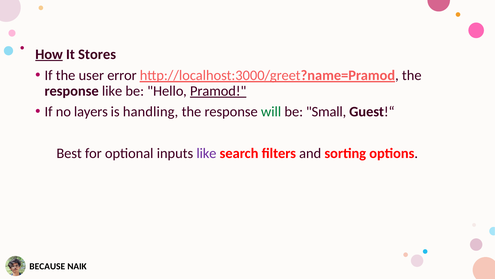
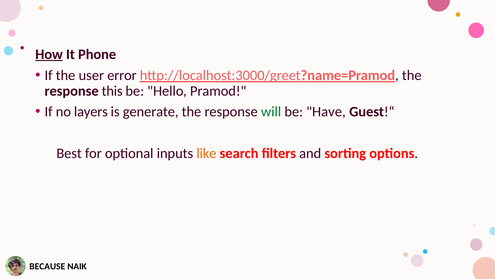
Stores: Stores -> Phone
response like: like -> this
Pramod underline: present -> none
handling: handling -> generate
Small: Small -> Have
like at (206, 153) colour: purple -> orange
